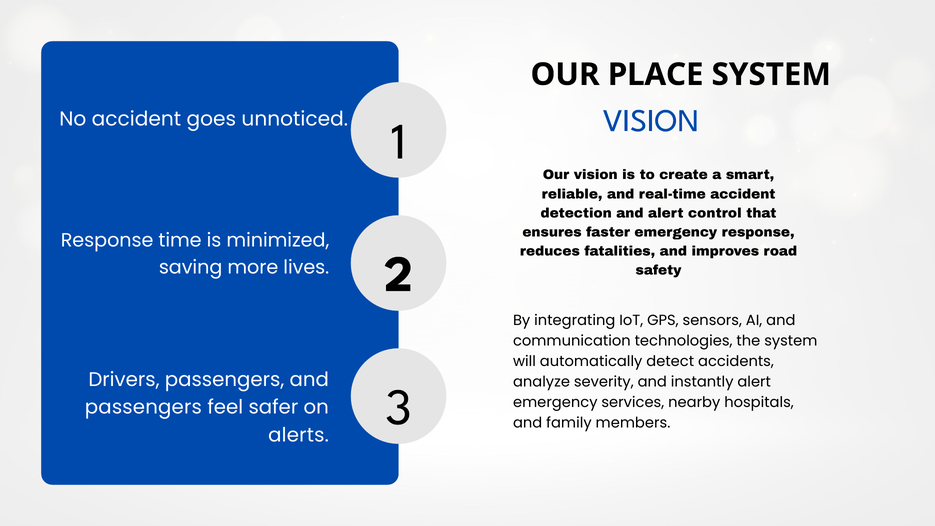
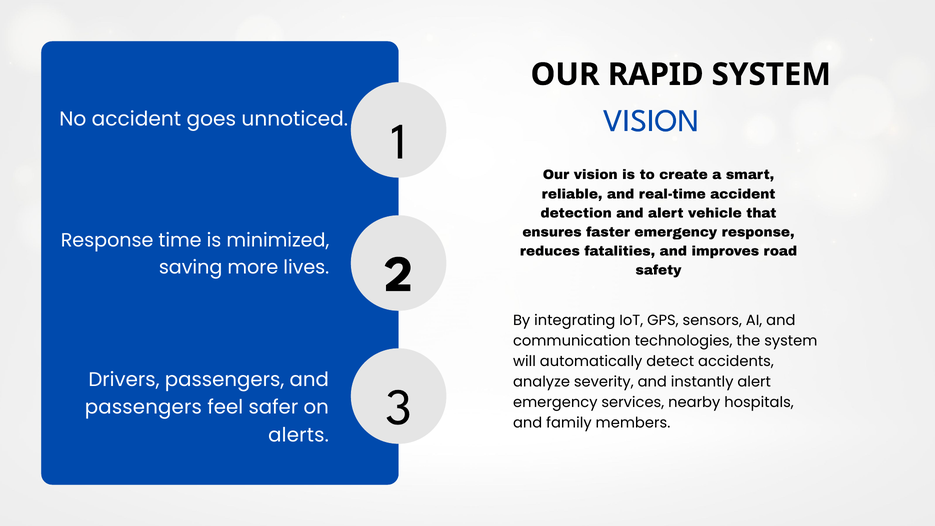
PLACE: PLACE -> RAPID
control: control -> vehicle
